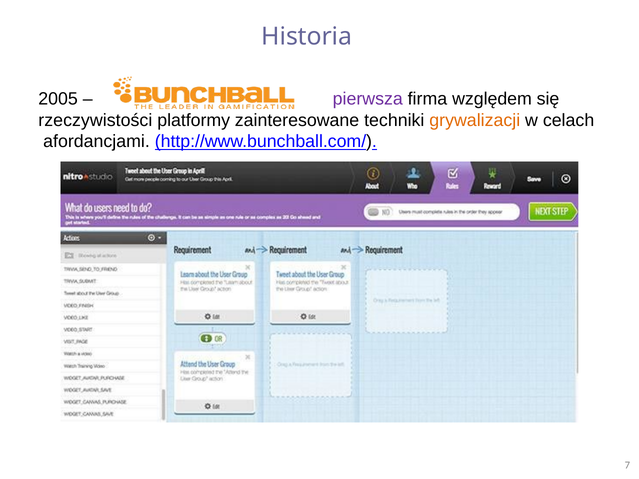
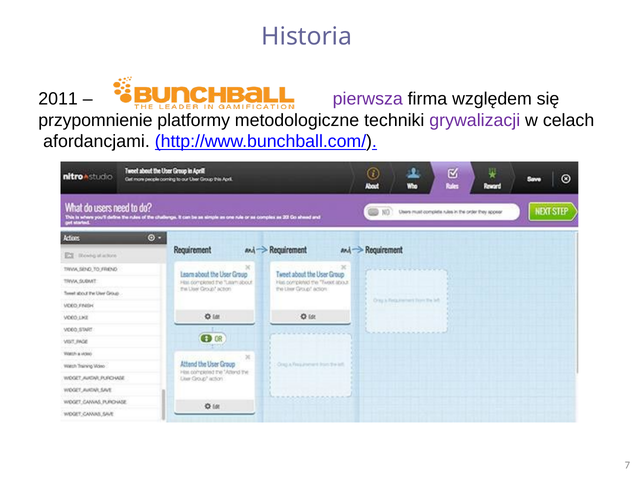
2005: 2005 -> 2011
rzeczywistości: rzeczywistości -> przypomnienie
zainteresowane: zainteresowane -> metodologiczne
grywalizacji colour: orange -> purple
